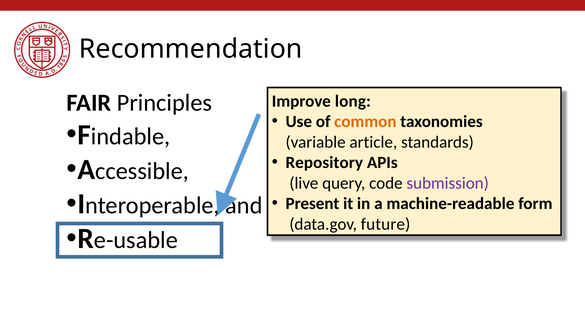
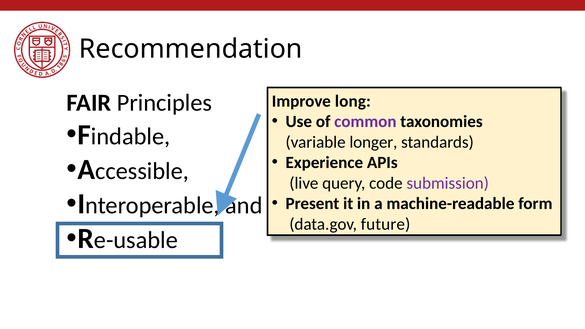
common colour: orange -> purple
article: article -> longer
Repository: Repository -> Experience
